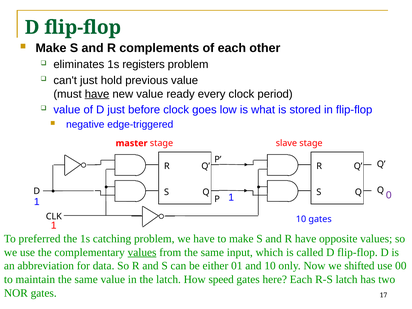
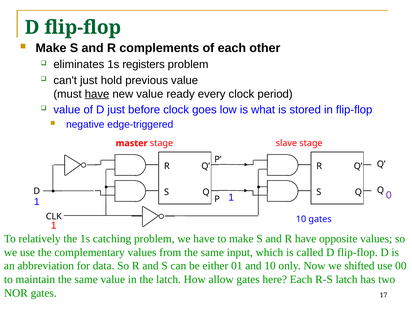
preferred: preferred -> relatively
values at (142, 252) underline: present -> none
speed: speed -> allow
